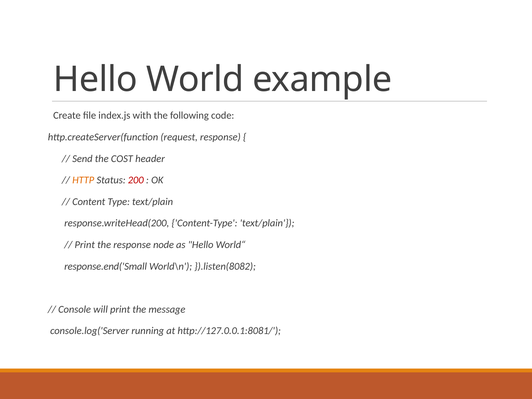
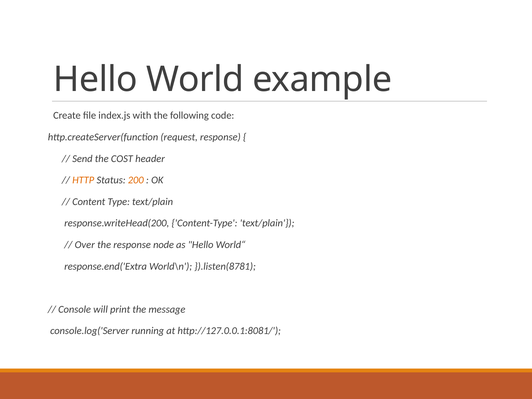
200 colour: red -> orange
Print at (85, 245): Print -> Over
response.end('Small: response.end('Small -> response.end('Extra
}).listen(8082: }).listen(8082 -> }).listen(8781
